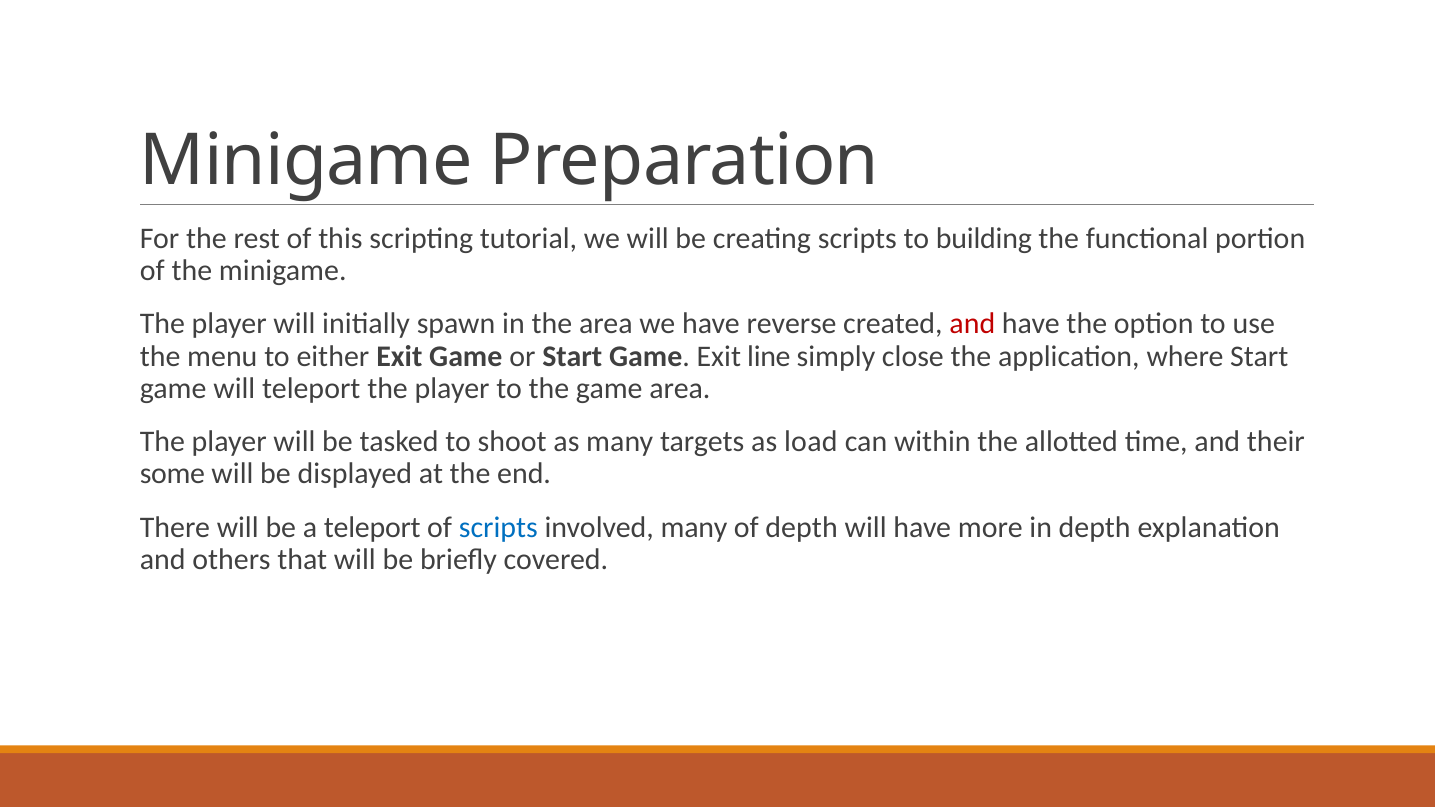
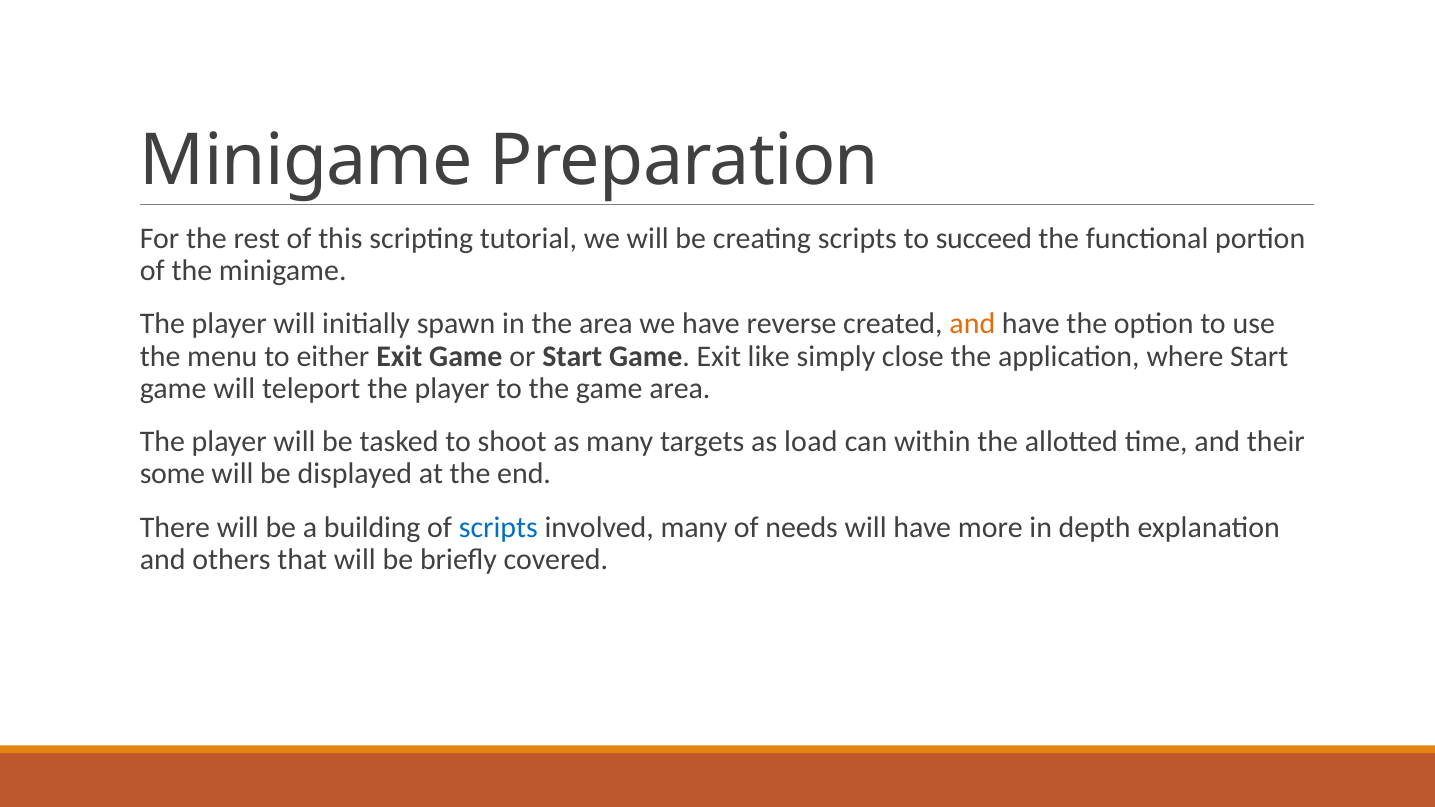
building: building -> succeed
and at (972, 324) colour: red -> orange
line: line -> like
a teleport: teleport -> building
of depth: depth -> needs
